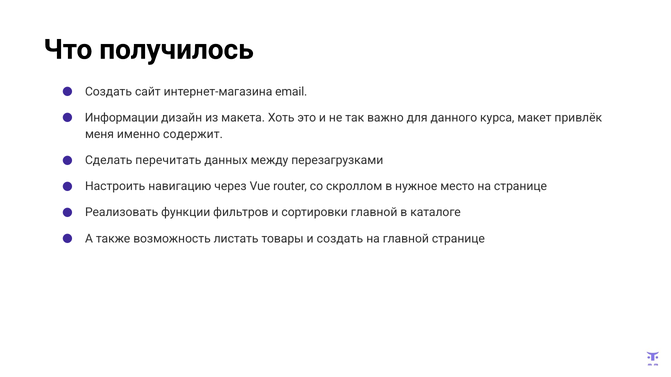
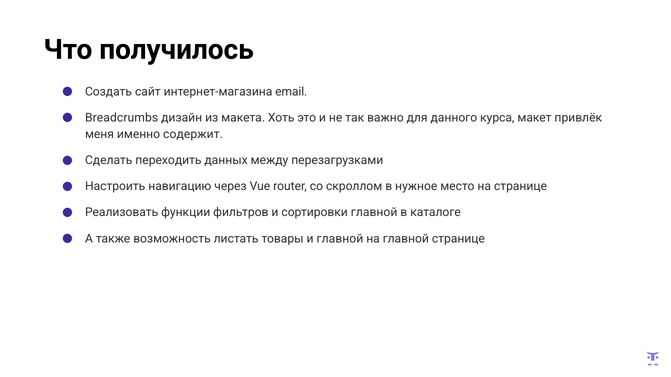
Информации: Информации -> Breadcrumbs
перечитать: перечитать -> переходить
и создать: создать -> главной
